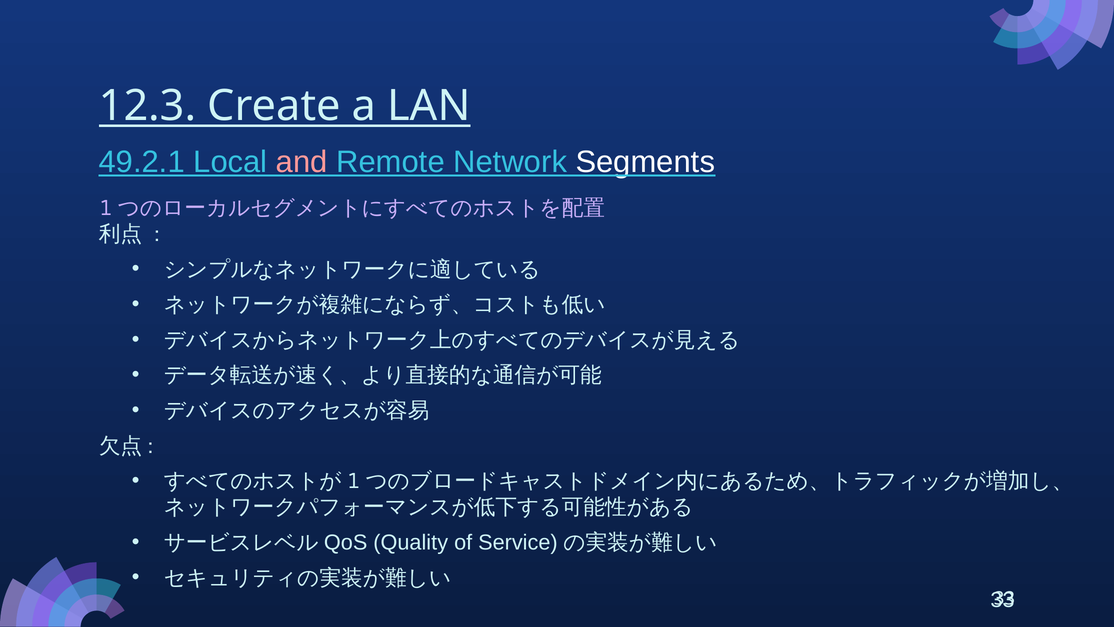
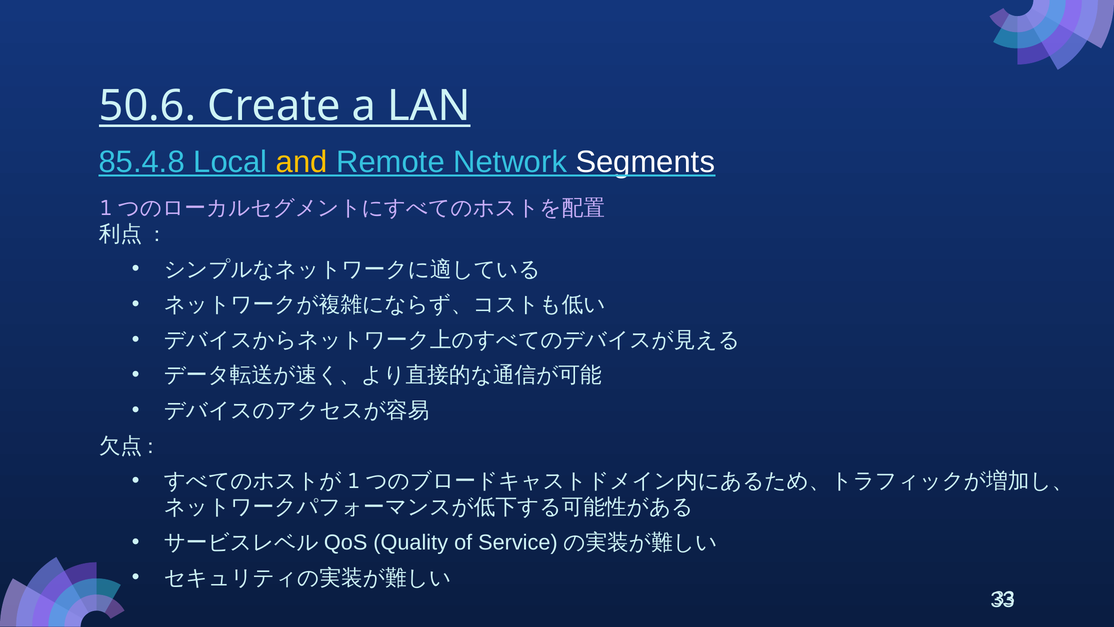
12.3: 12.3 -> 50.6
49.2.1: 49.2.1 -> 85.4.8
and colour: pink -> yellow
